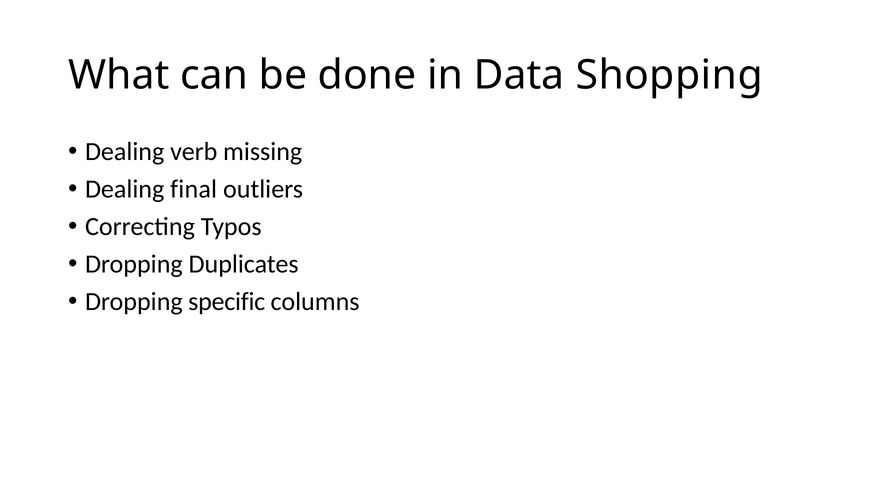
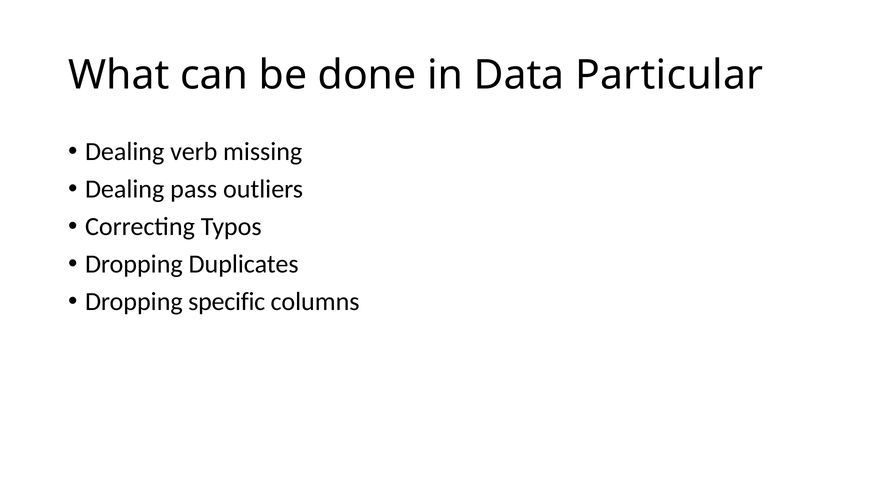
Shopping: Shopping -> Particular
final: final -> pass
